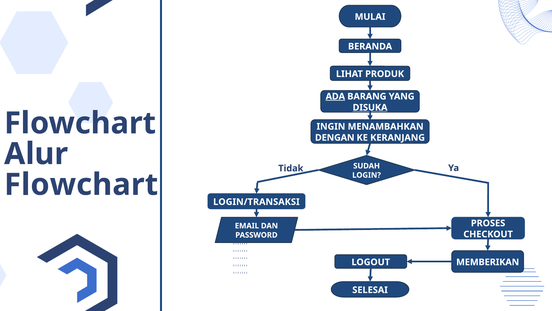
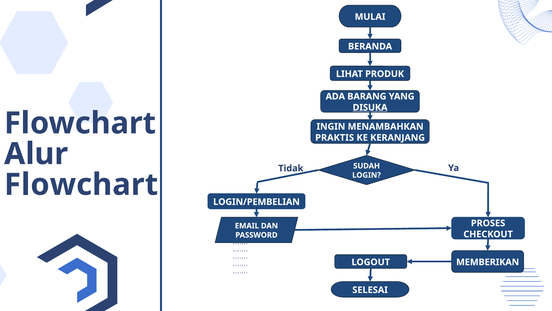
ADA underline: present -> none
DENGAN: DENGAN -> PRAKTIS
LOGIN/TRANSAKSI: LOGIN/TRANSAKSI -> LOGIN/PEMBELIAN
